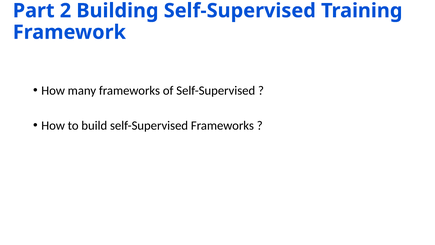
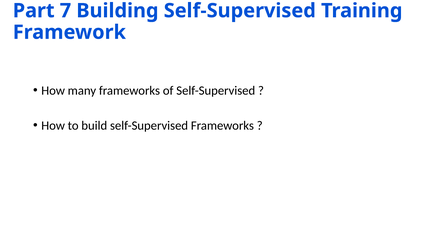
2: 2 -> 7
